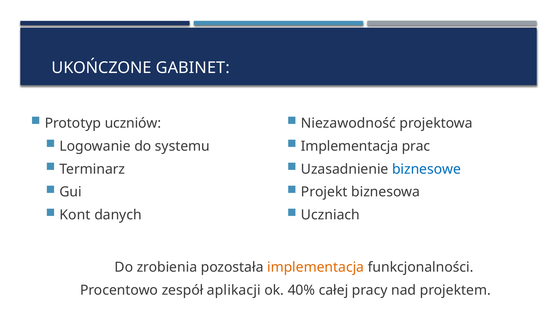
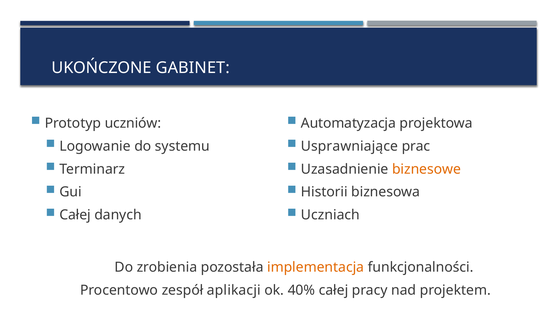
Niezawodność: Niezawodność -> Automatyzacja
Implementacja at (350, 146): Implementacja -> Usprawniające
biznesowe colour: blue -> orange
Projekt: Projekt -> Historii
Kont at (75, 215): Kont -> Całej
